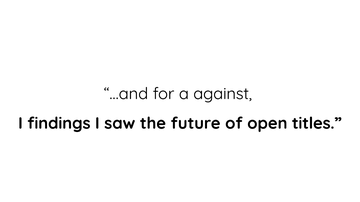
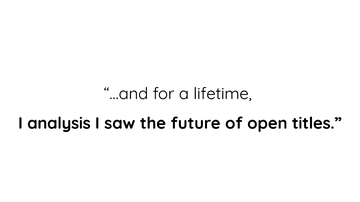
against: against -> lifetime
findings: findings -> analysis
